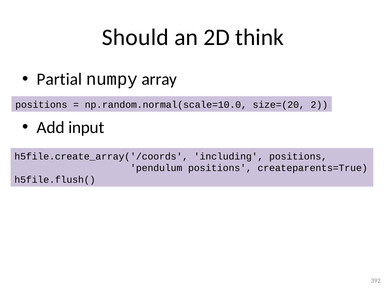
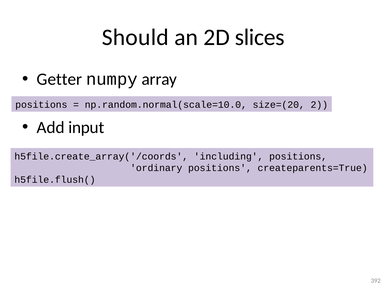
think: think -> slices
Partial: Partial -> Getter
pendulum: pendulum -> ordinary
